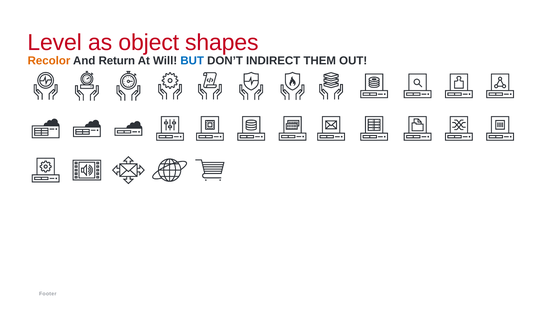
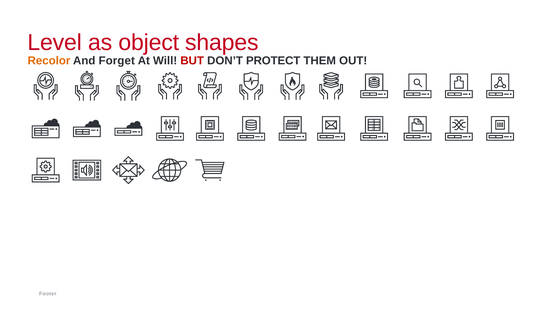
Return: Return -> Forget
BUT colour: blue -> red
INDIRECT: INDIRECT -> PROTECT
